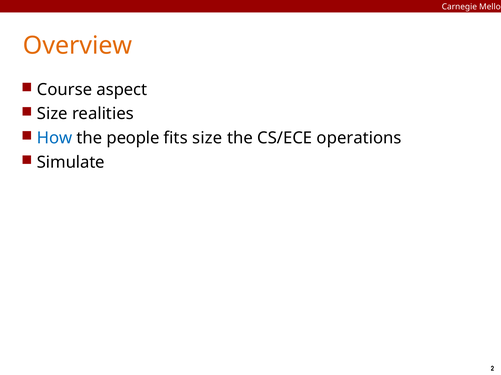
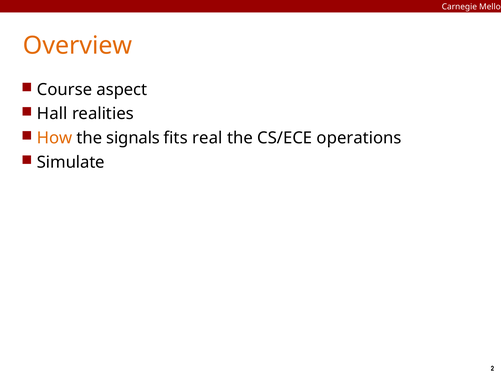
Size at (52, 114): Size -> Hall
How colour: blue -> orange
people: people -> signals
fits size: size -> real
